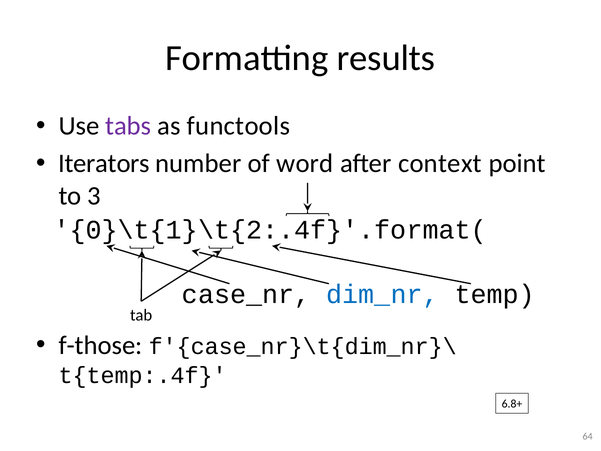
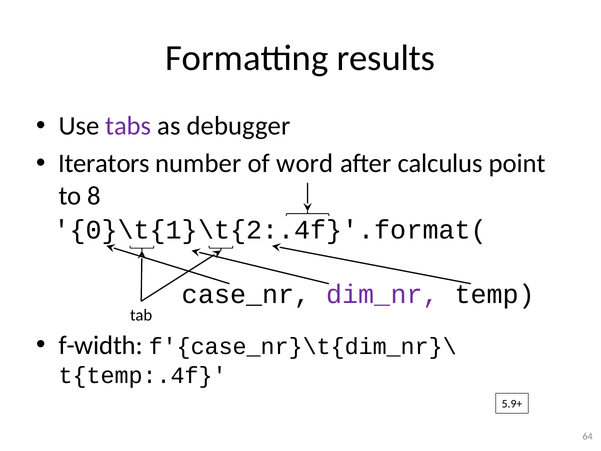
functools: functools -> debugger
context: context -> calculus
3: 3 -> 8
dim_nr colour: blue -> purple
f-those: f-those -> f-width
6.8+: 6.8+ -> 5.9+
